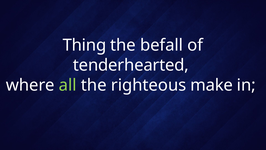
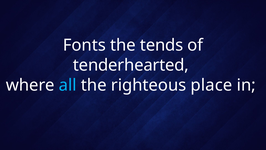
Thing: Thing -> Fonts
befall: befall -> tends
all colour: light green -> light blue
make: make -> place
